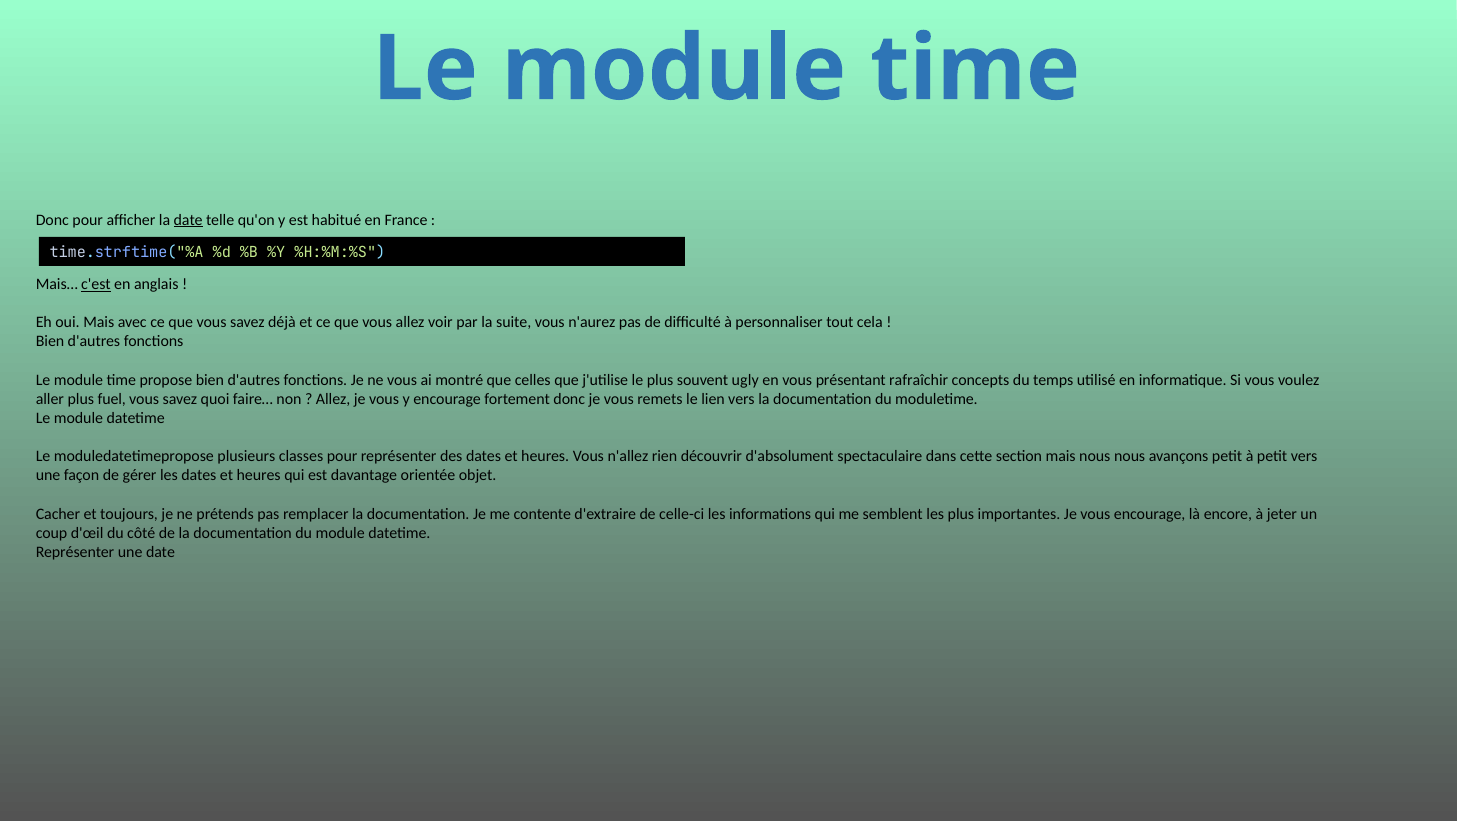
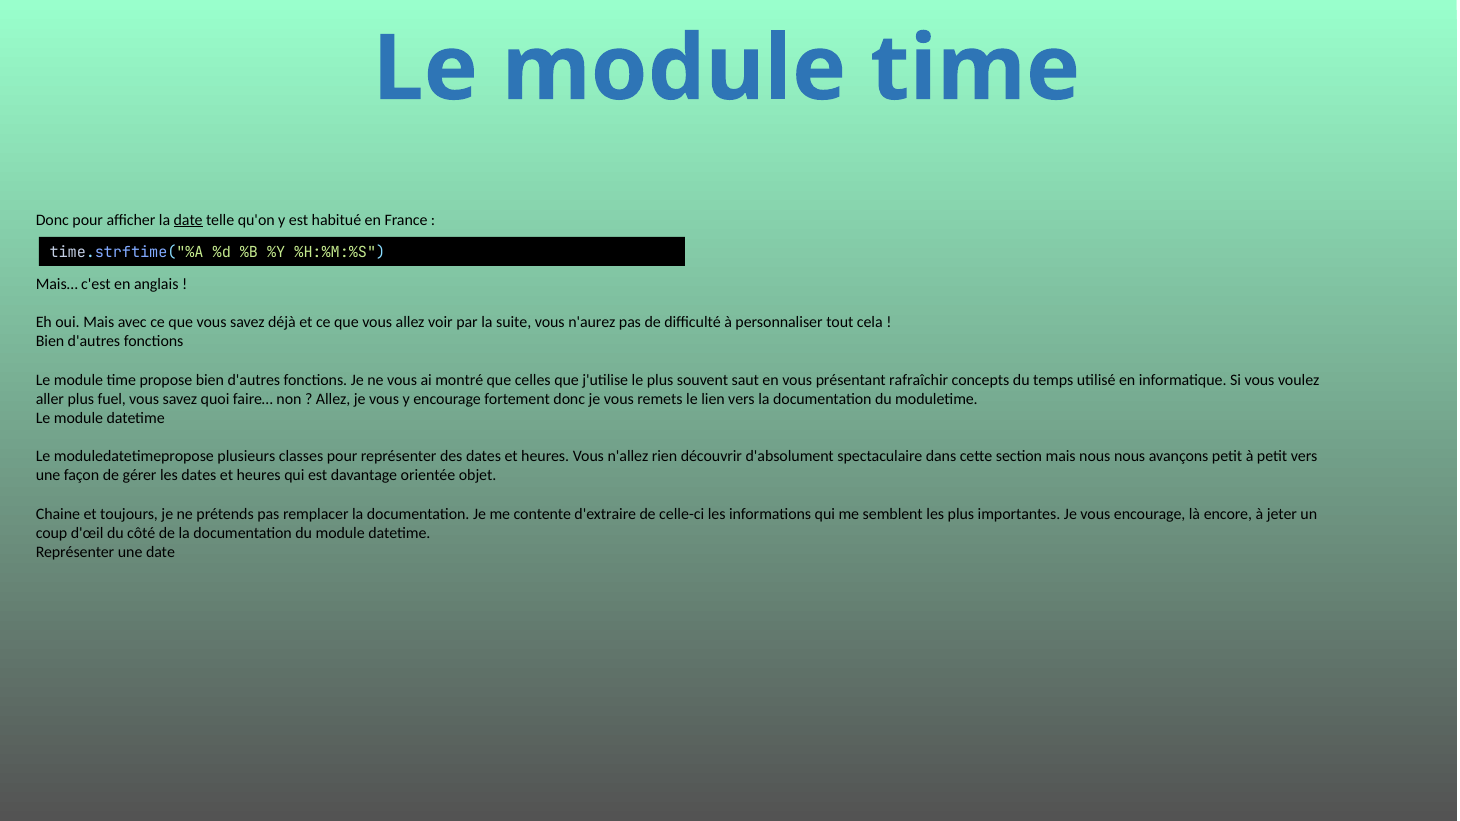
c'est underline: present -> none
ugly: ugly -> saut
Cacher: Cacher -> Chaine
